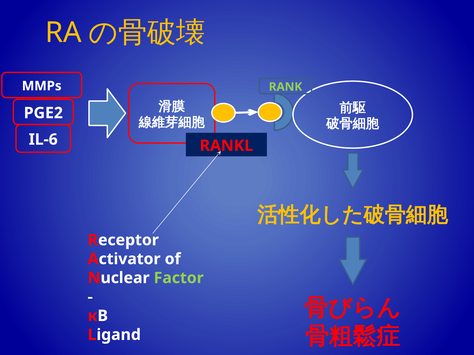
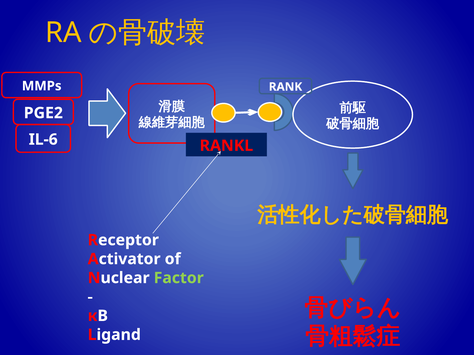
RANK colour: light green -> white
